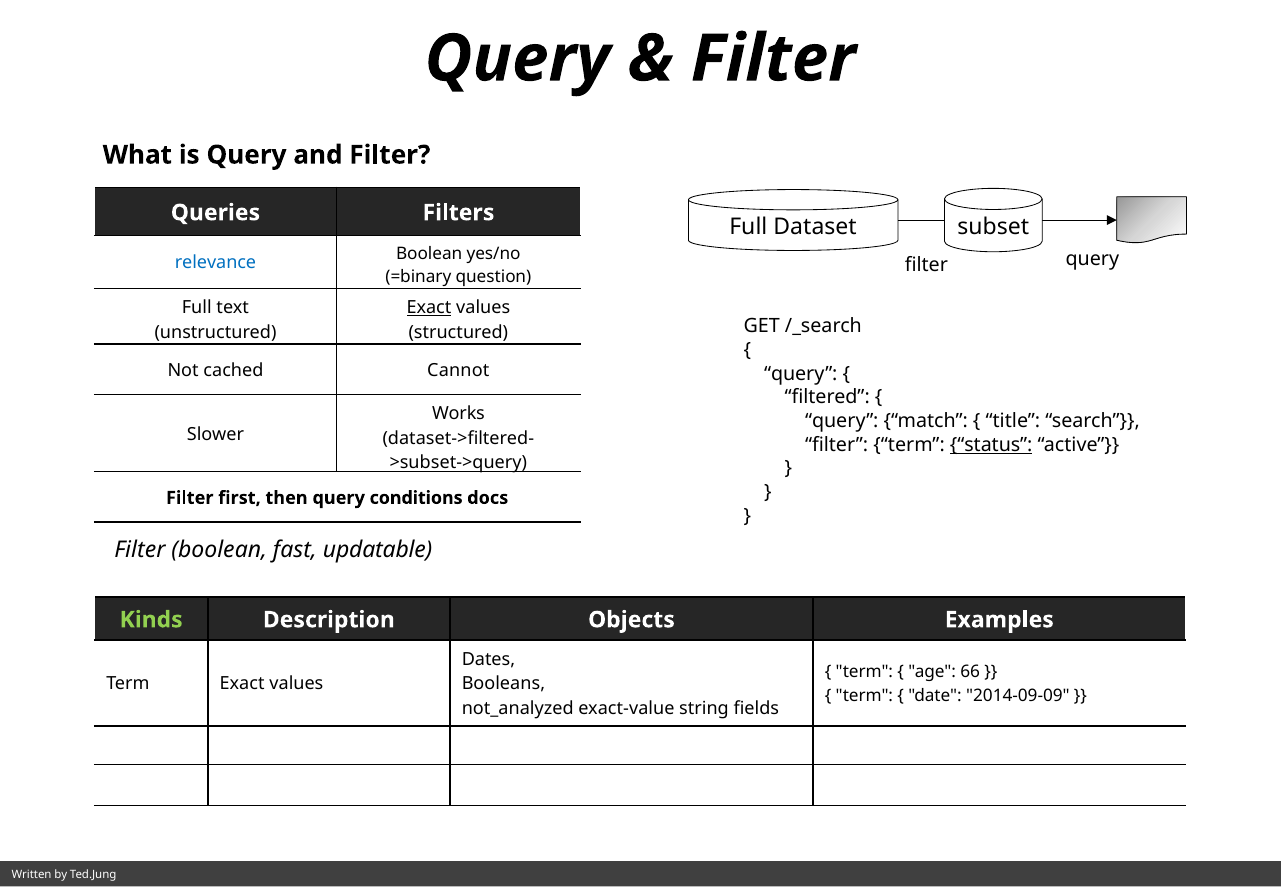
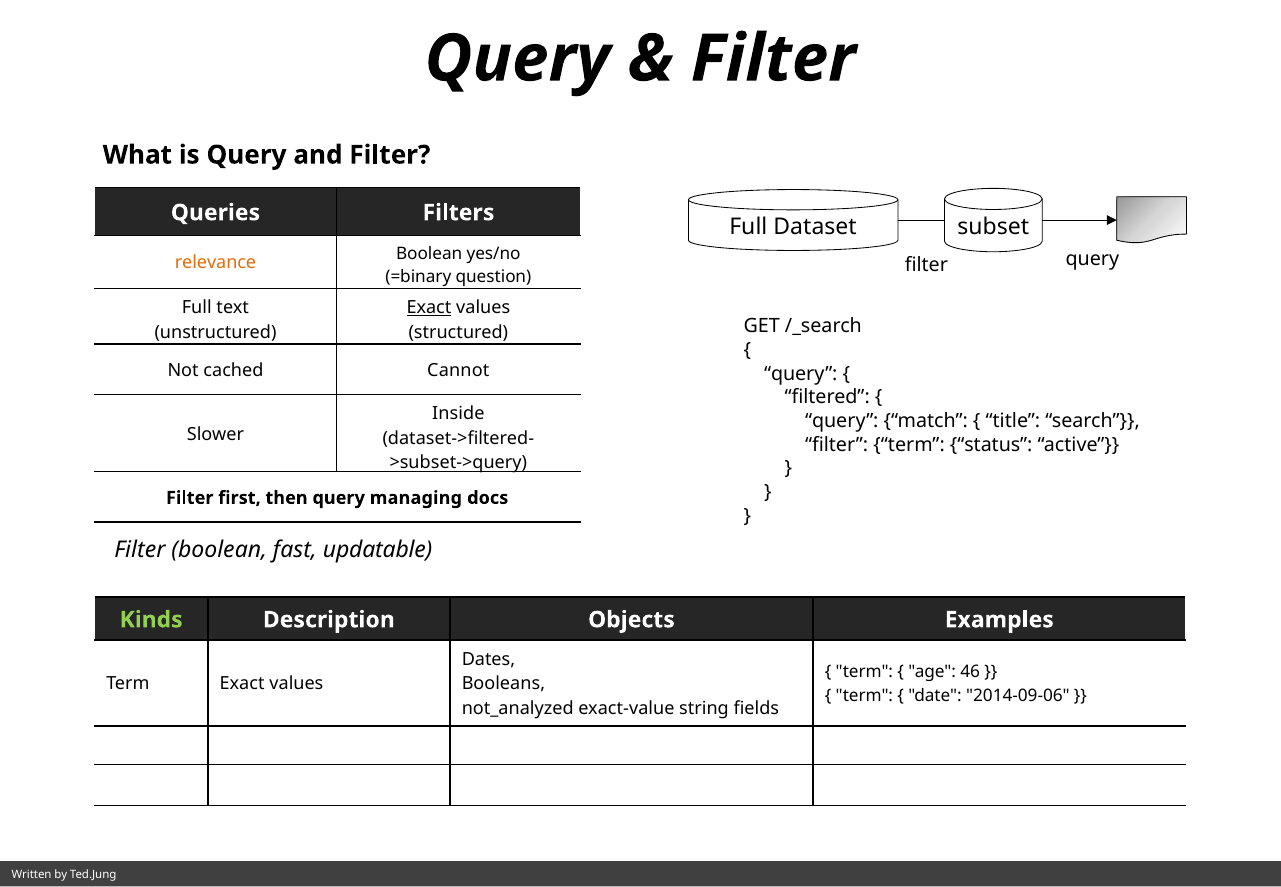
relevance colour: blue -> orange
Works: Works -> Inside
status underline: present -> none
conditions: conditions -> managing
66: 66 -> 46
2014-09-09: 2014-09-09 -> 2014-09-06
